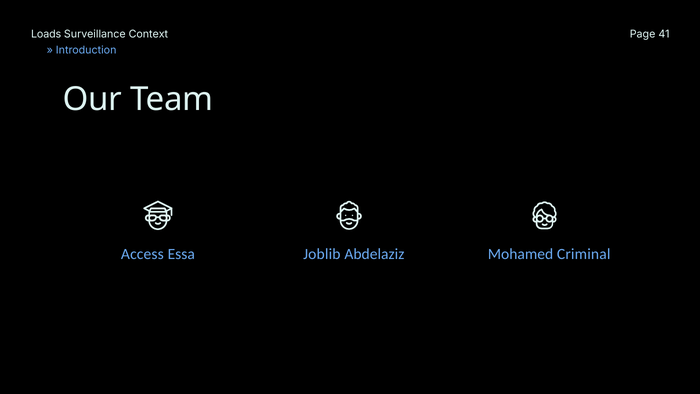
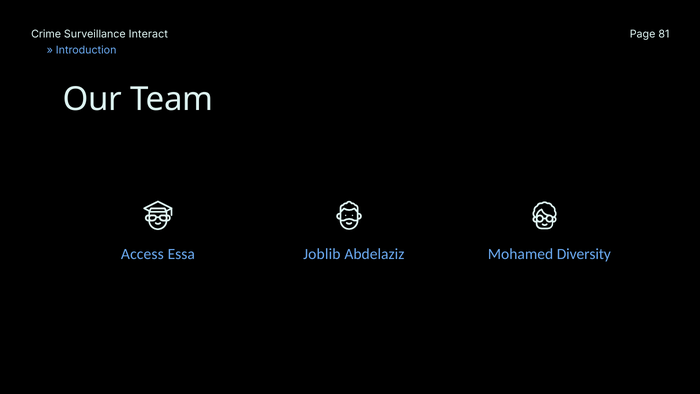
Loads: Loads -> Crime
Context: Context -> Interact
41: 41 -> 81
Criminal: Criminal -> Diversity
